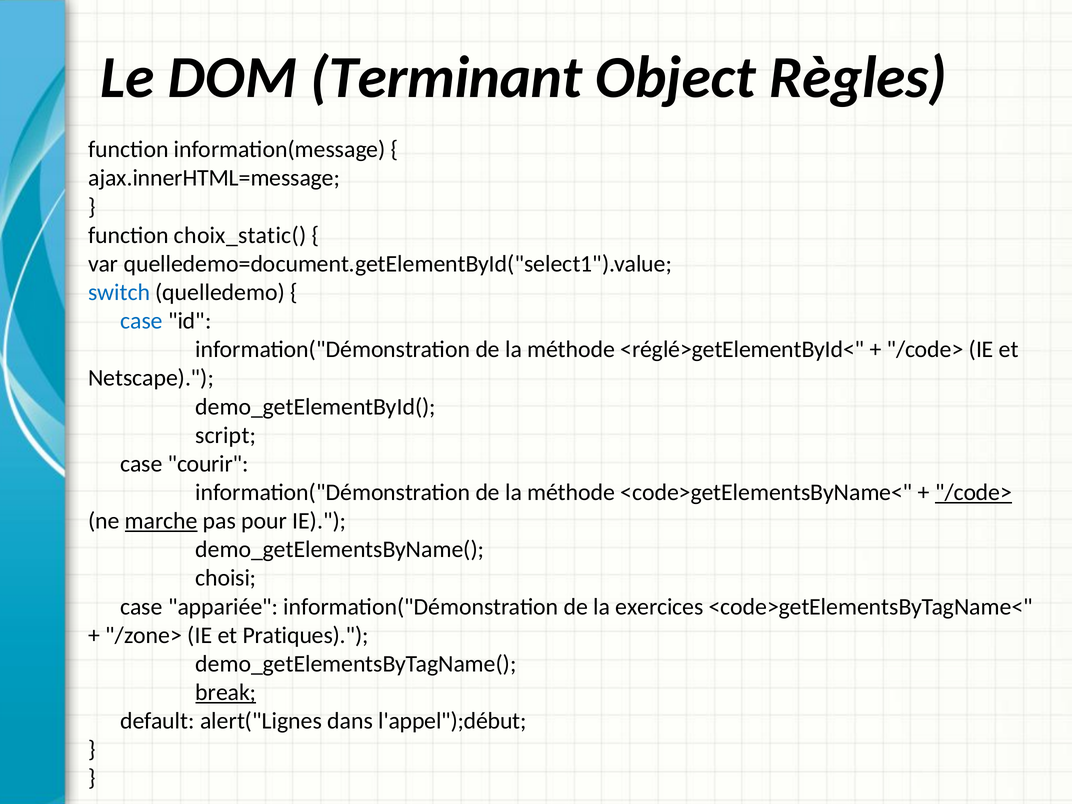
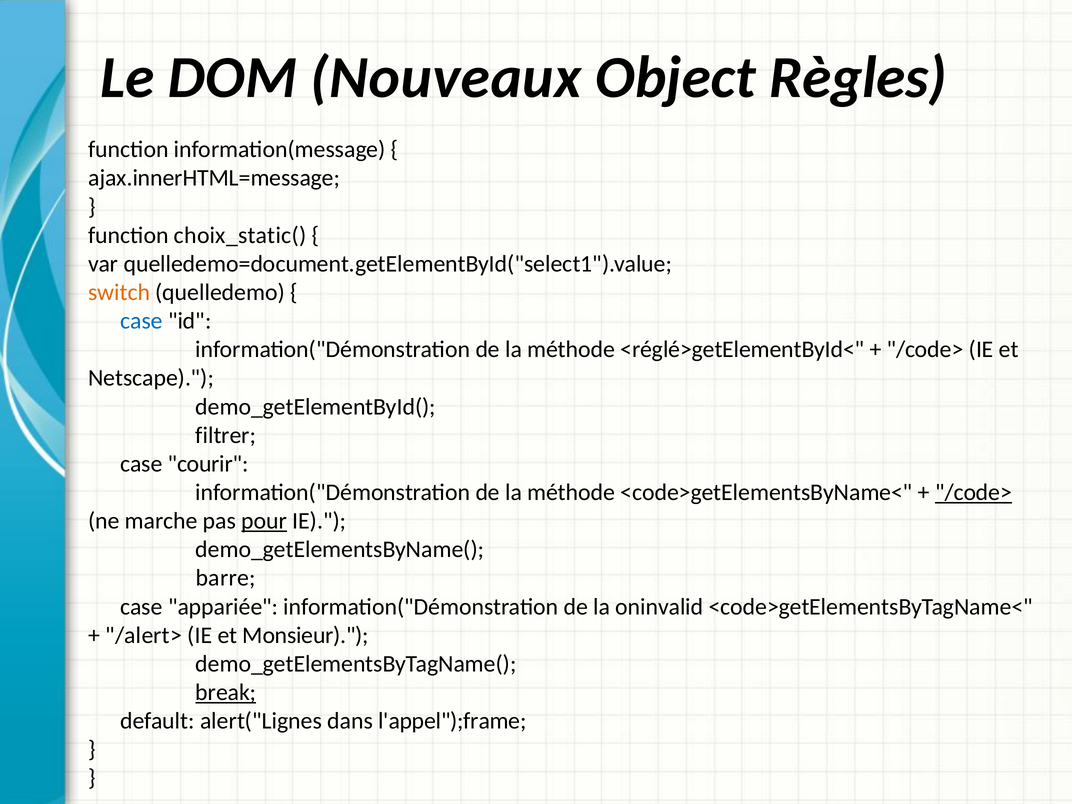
Terminant: Terminant -> Nouveaux
switch colour: blue -> orange
script: script -> filtrer
marche underline: present -> none
pour underline: none -> present
choisi: choisi -> barre
exercices: exercices -> oninvalid
/zone>: /zone> -> /alert>
Pratiques: Pratiques -> Monsieur
l'appel");début: l'appel");début -> l'appel");frame
